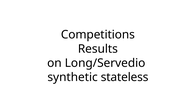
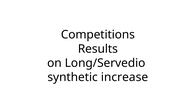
stateless: stateless -> increase
